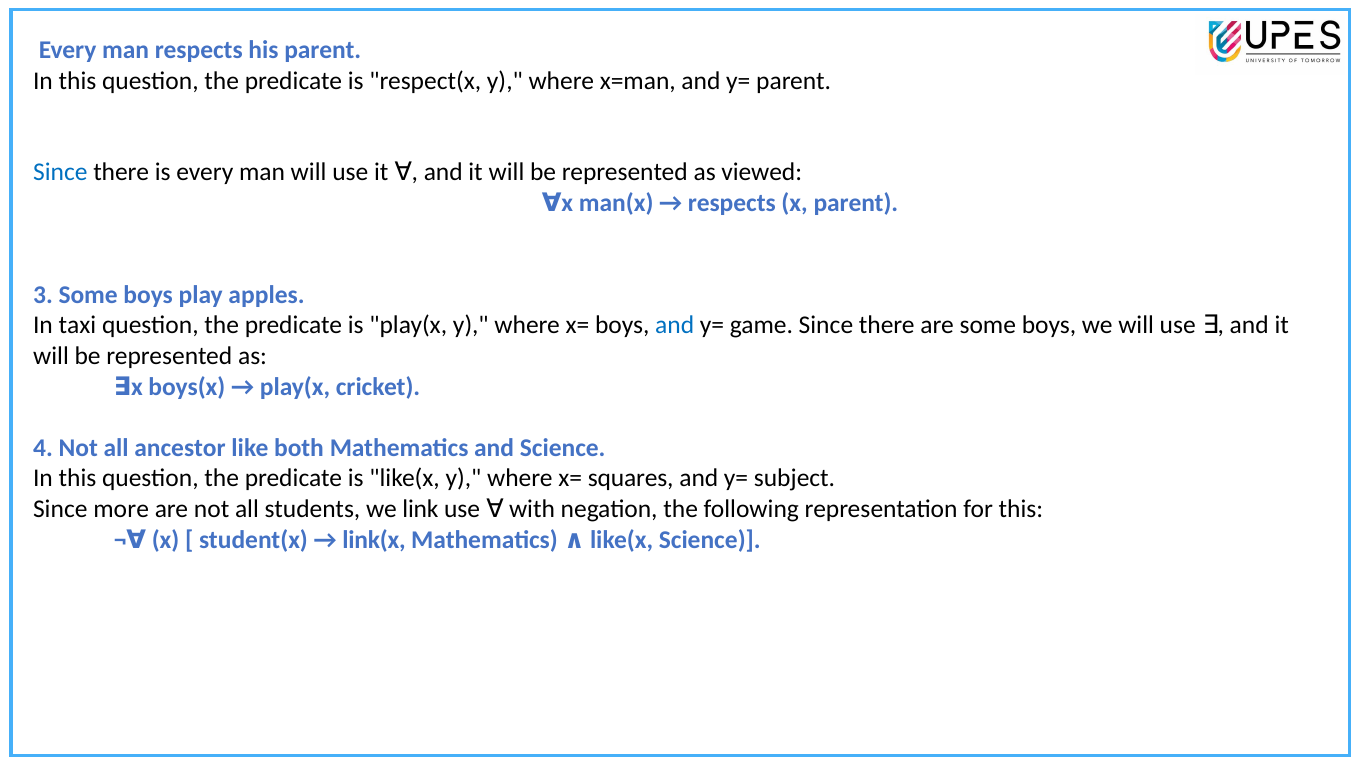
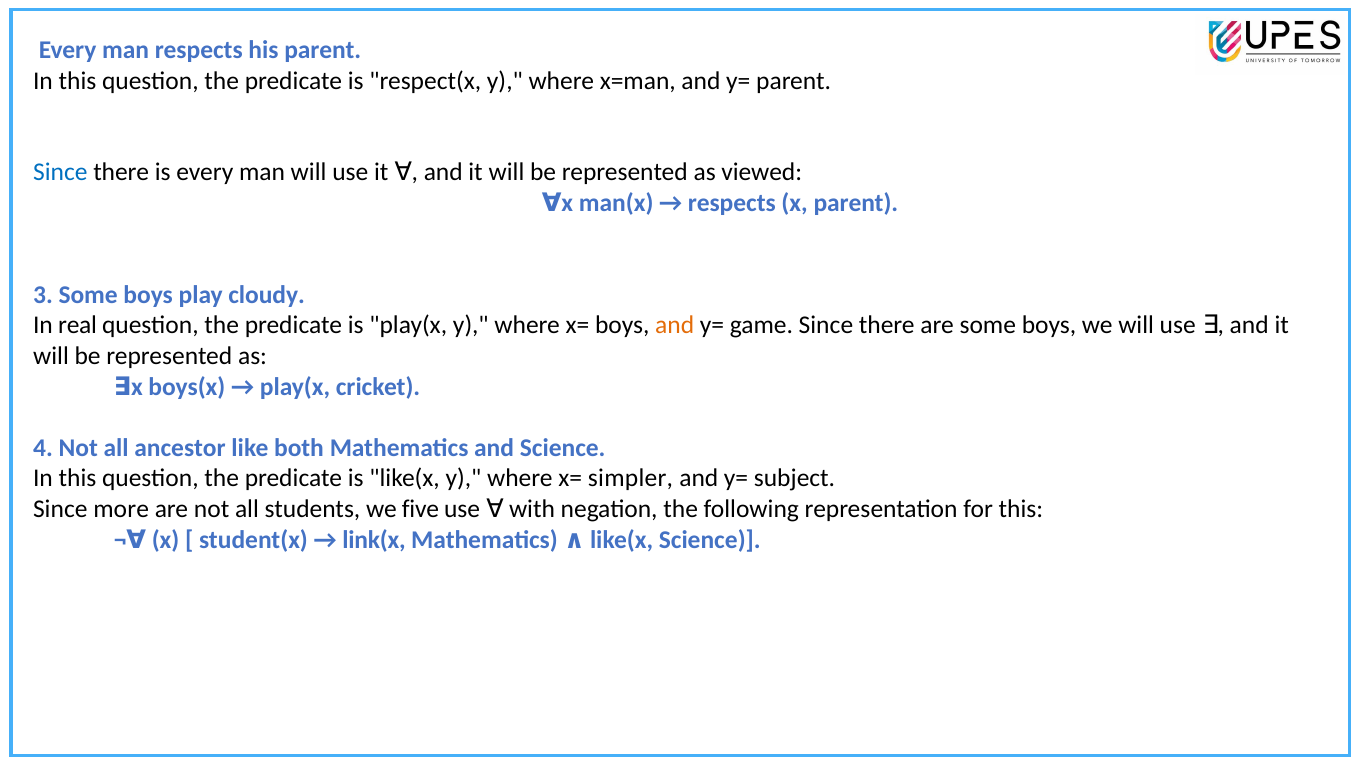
apples: apples -> cloudy
taxi: taxi -> real
and at (675, 326) colour: blue -> orange
squares: squares -> simpler
link: link -> five
